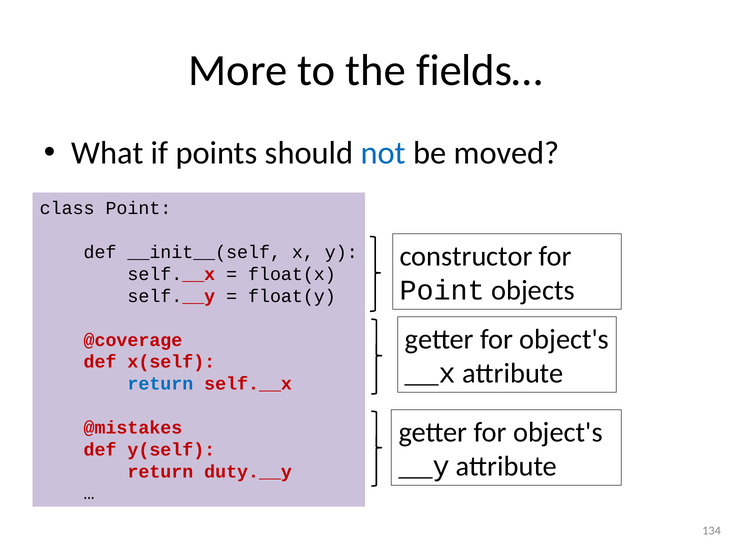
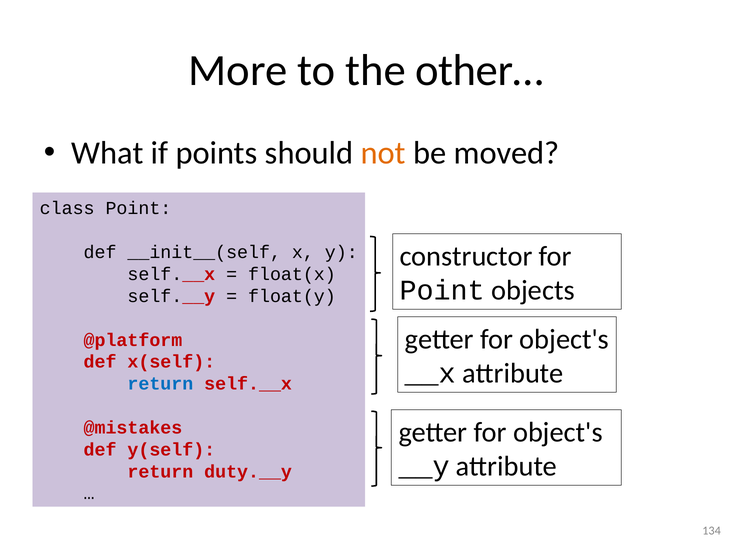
fields…: fields… -> other…
not colour: blue -> orange
@coverage: @coverage -> @platform
